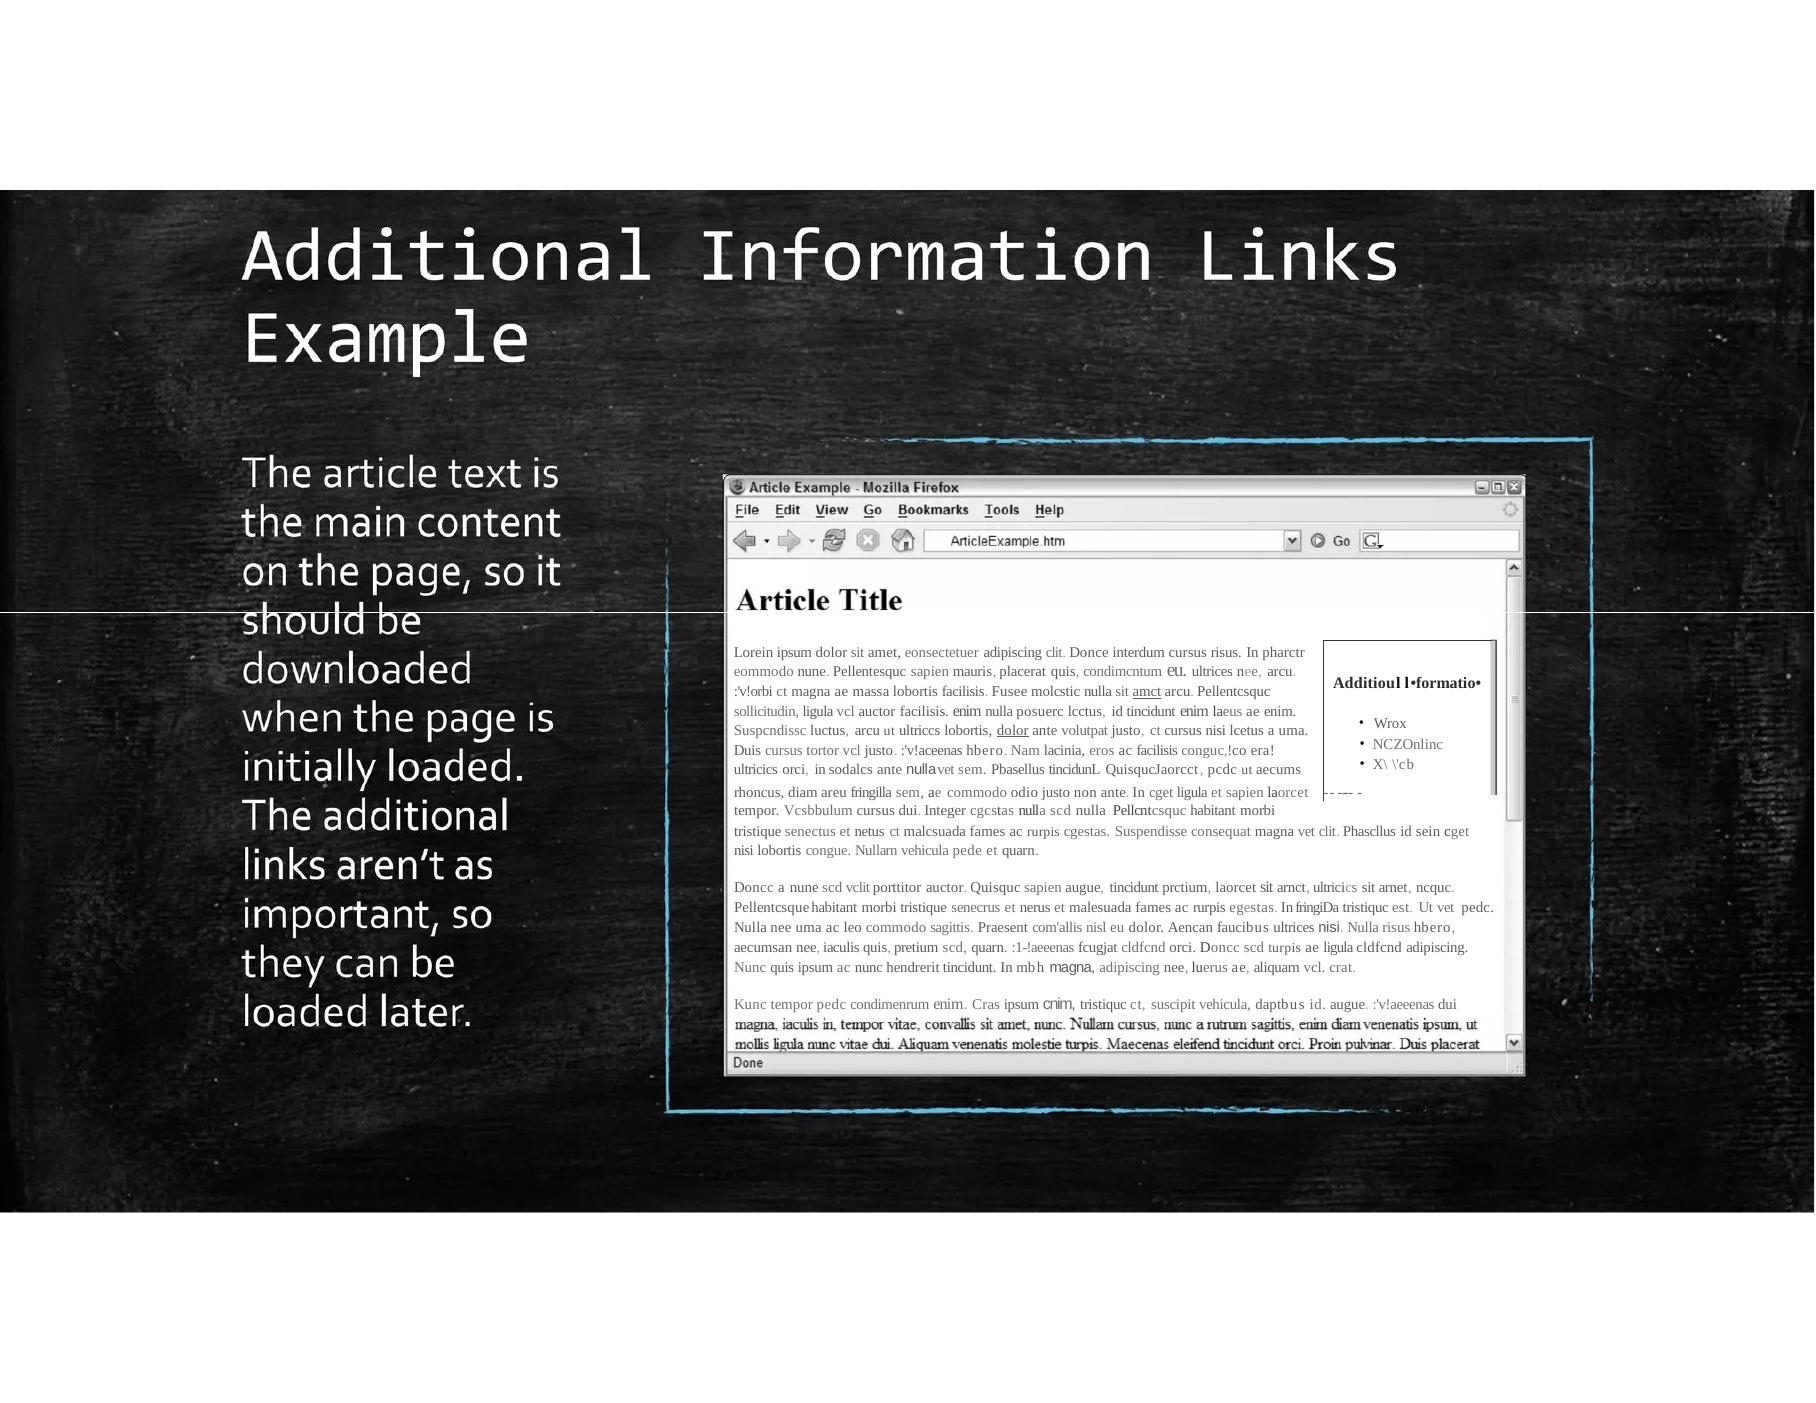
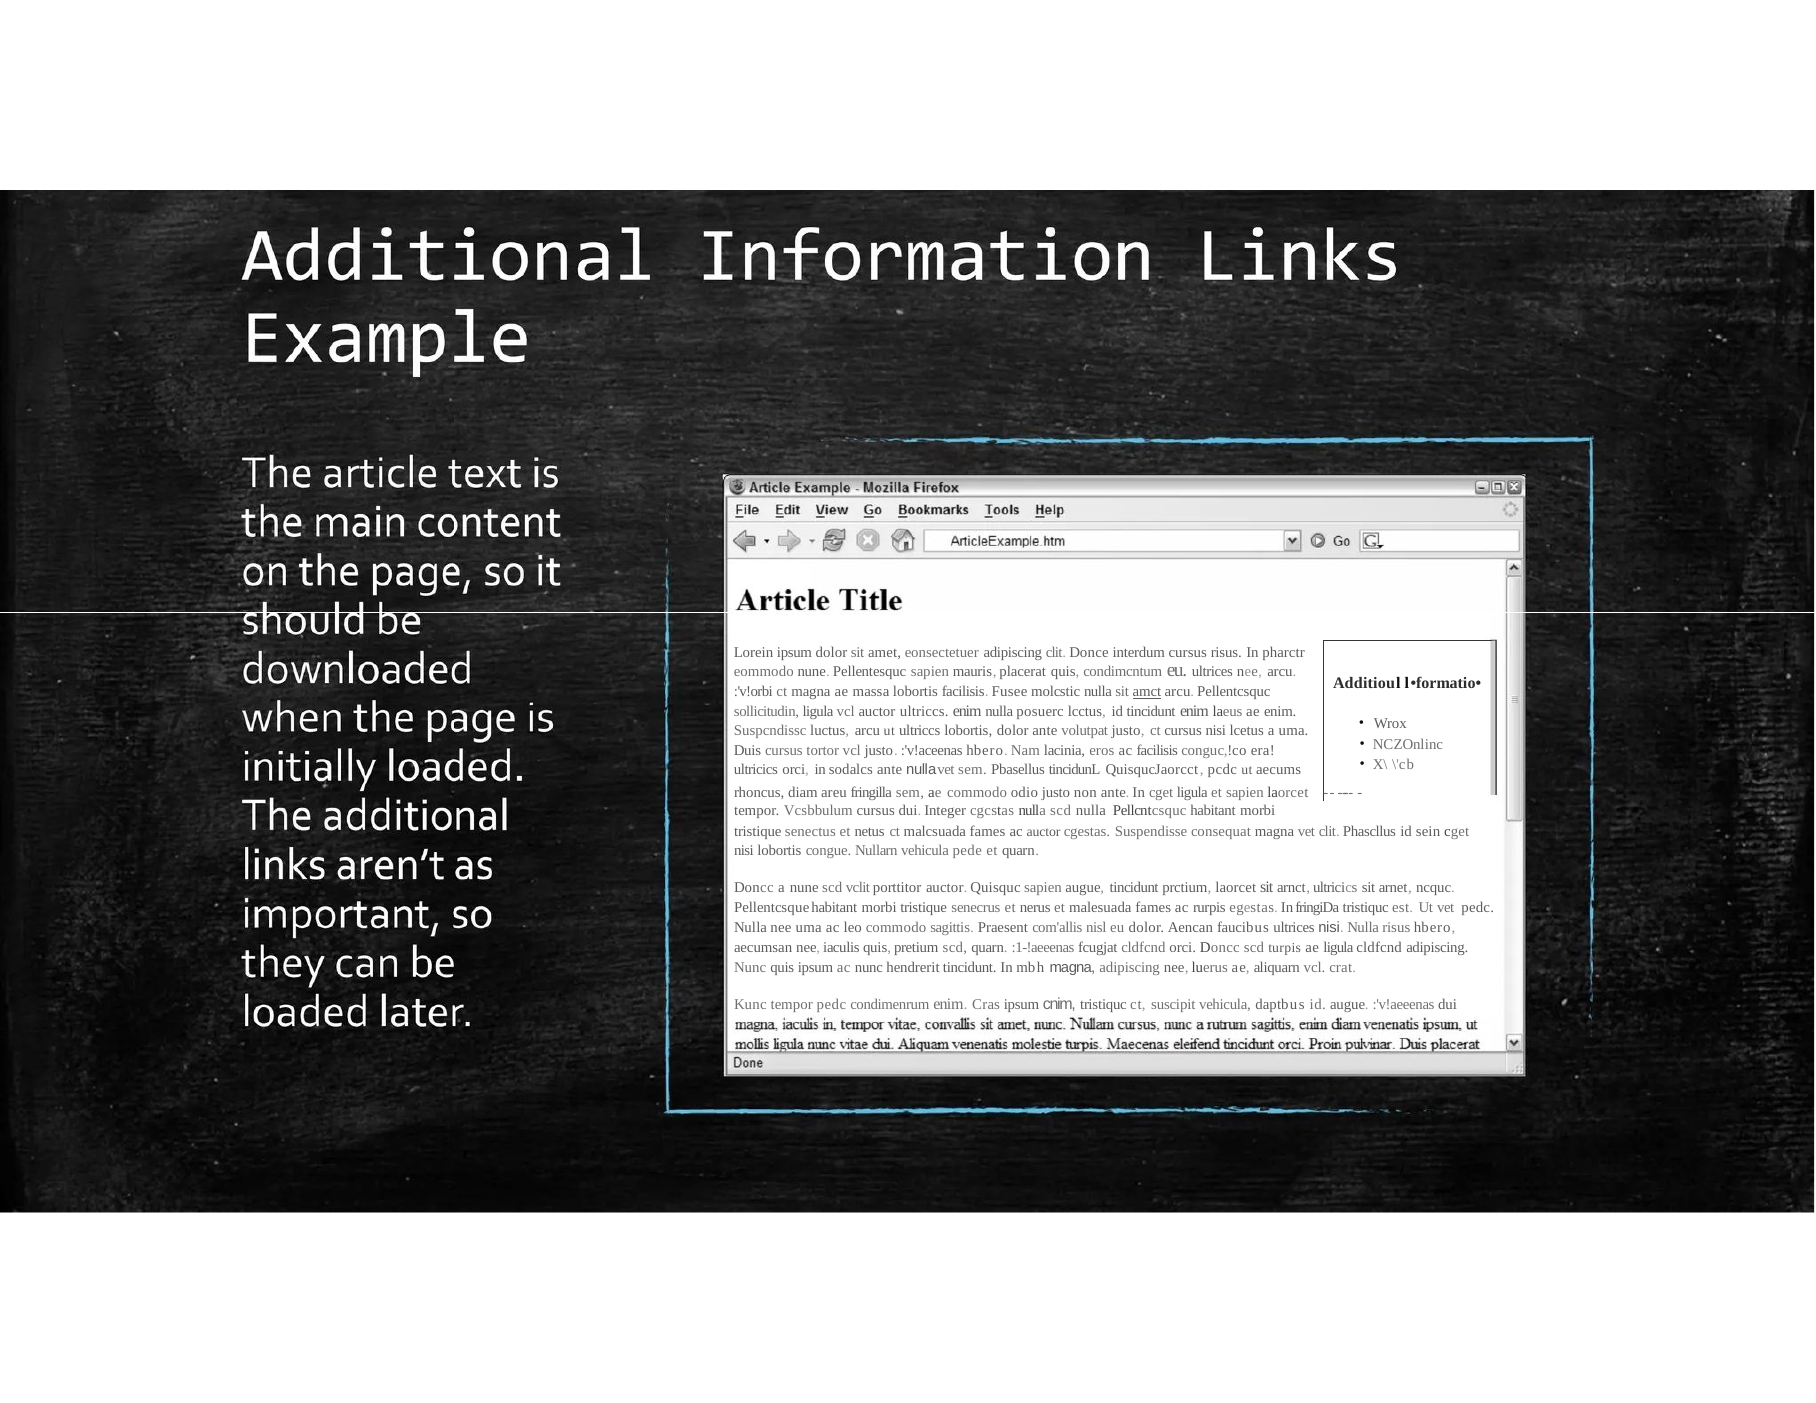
auctor facilisis: facilisis -> ultriccs
dolor at (1013, 730) underline: present -> none
malcsuada fames ac rurpis: rurpis -> auctor
